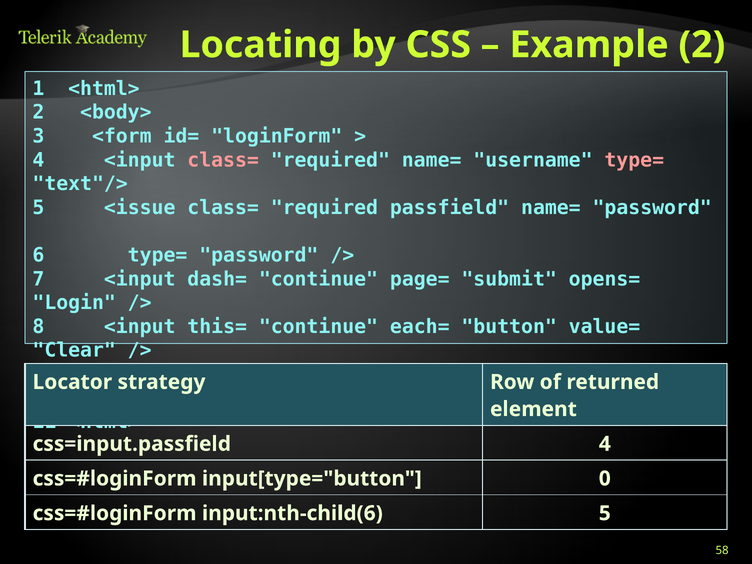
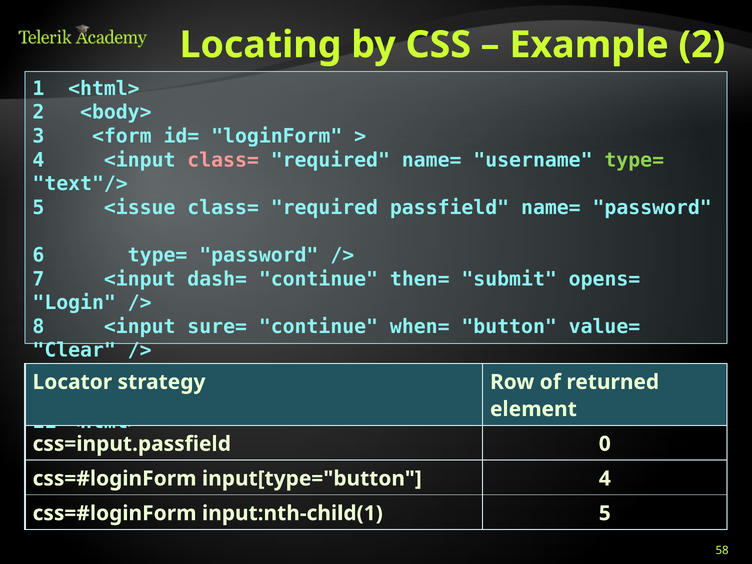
type= at (634, 160) colour: pink -> light green
page=: page= -> then=
this=: this= -> sure=
each=: each= -> when=
css=input.passfield 4: 4 -> 0
input[type="button 0: 0 -> 4
input:nth-child(6: input:nth-child(6 -> input:nth-child(1
